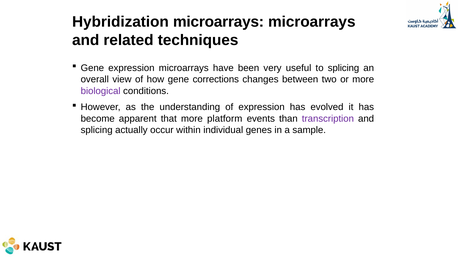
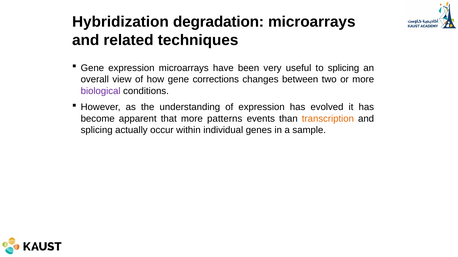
Hybridization microarrays: microarrays -> degradation
platform: platform -> patterns
transcription colour: purple -> orange
